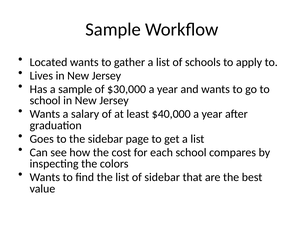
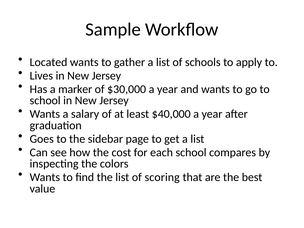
a sample: sample -> marker
of sidebar: sidebar -> scoring
